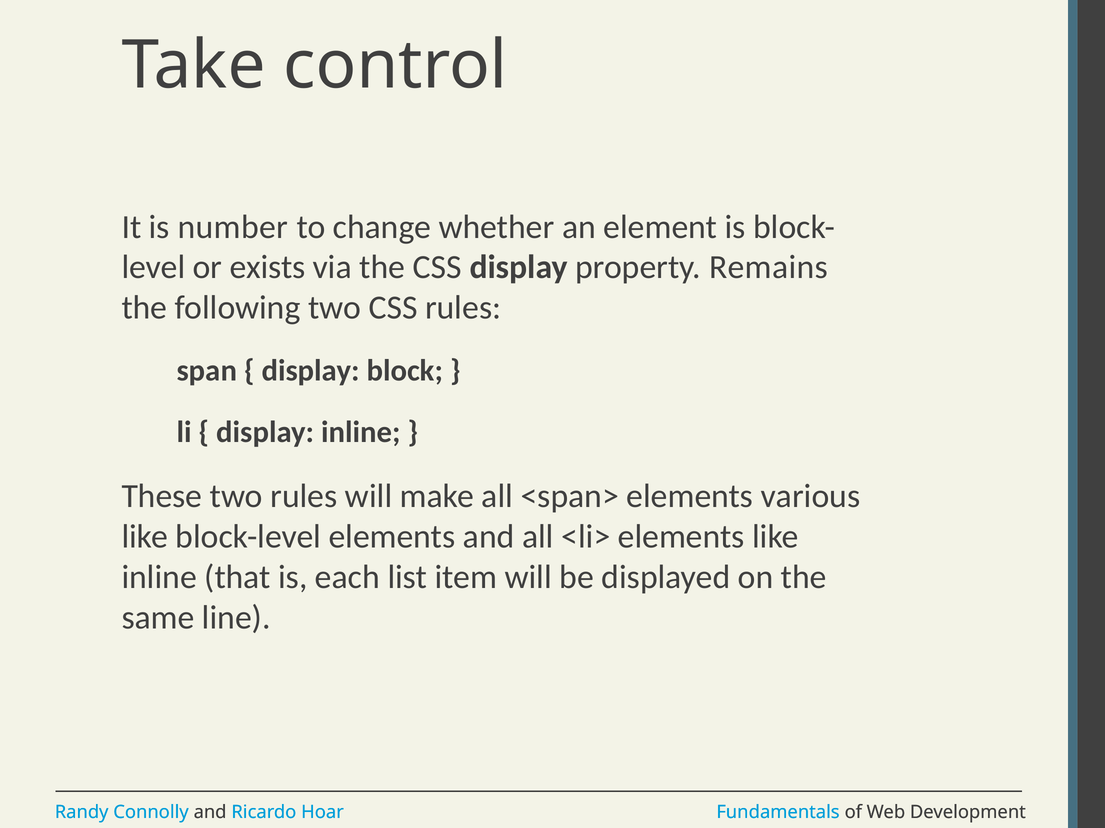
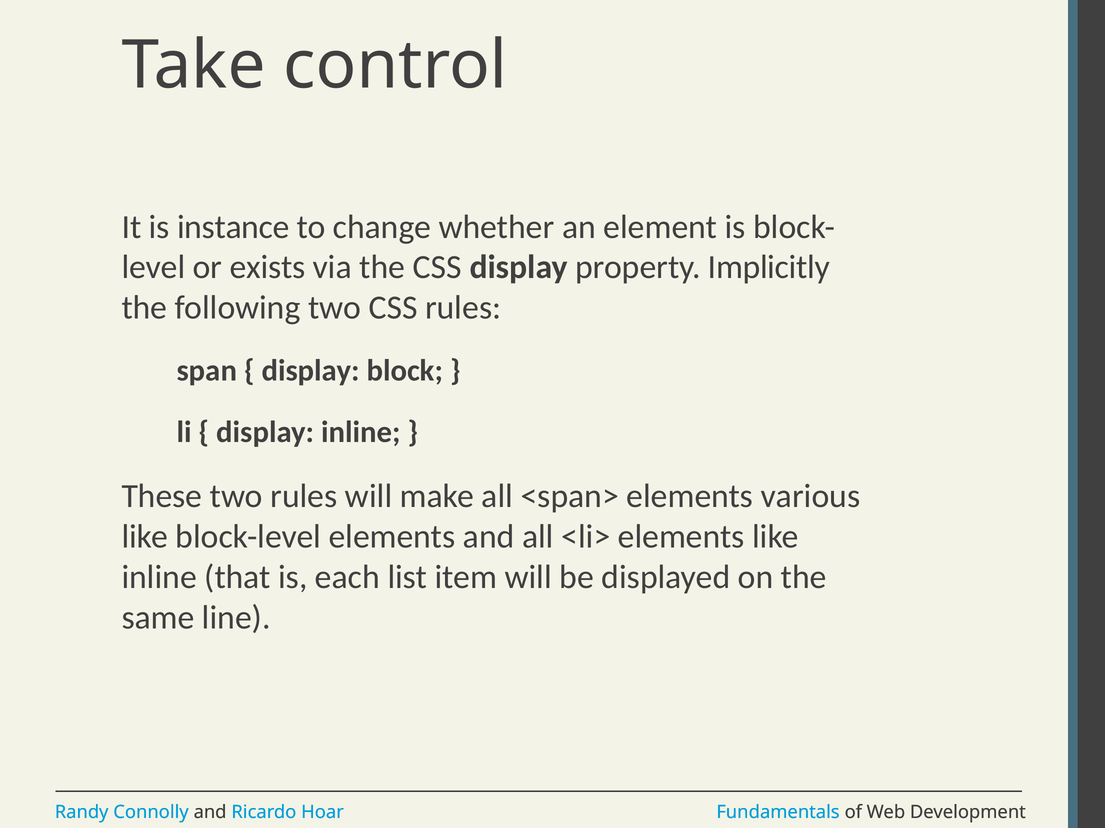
number: number -> instance
Remains: Remains -> Implicitly
